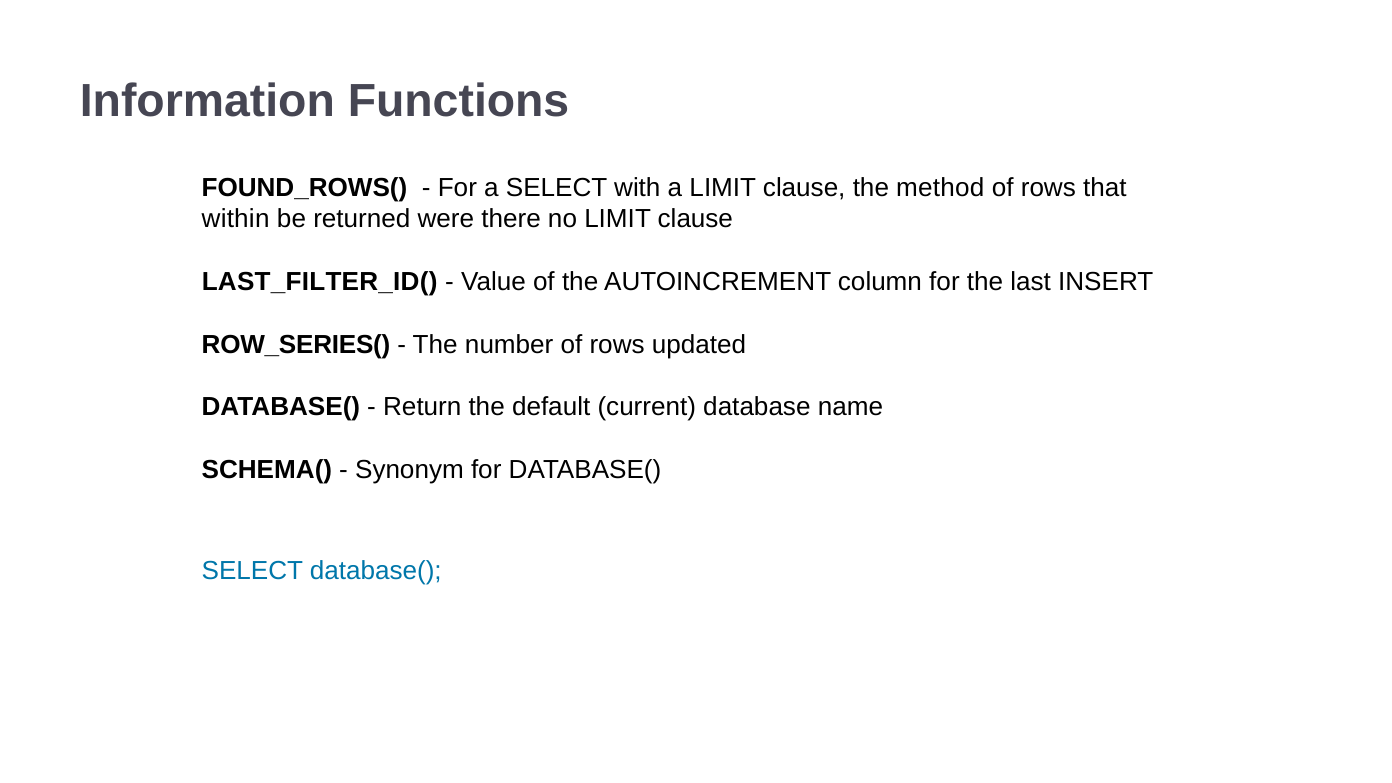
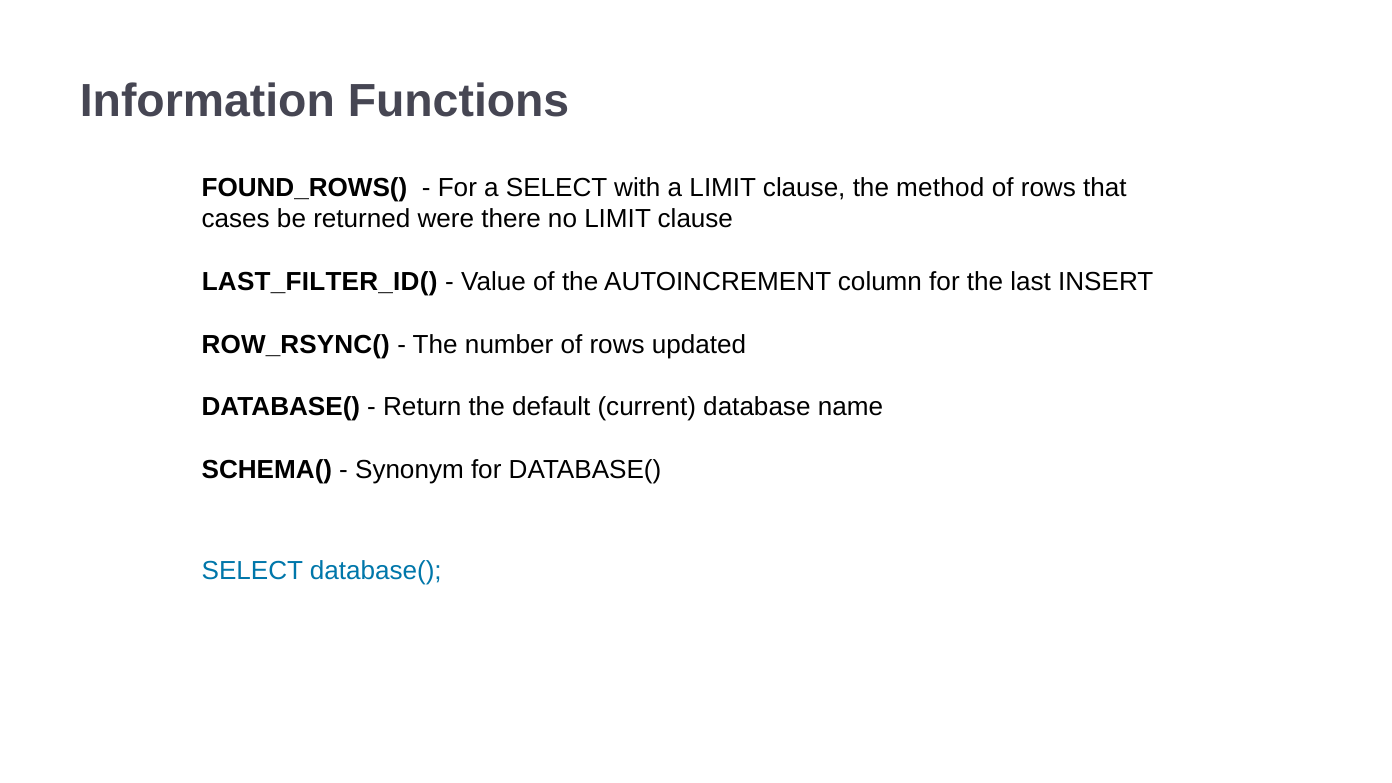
within: within -> cases
ROW_SERIES(: ROW_SERIES( -> ROW_RSYNC(
